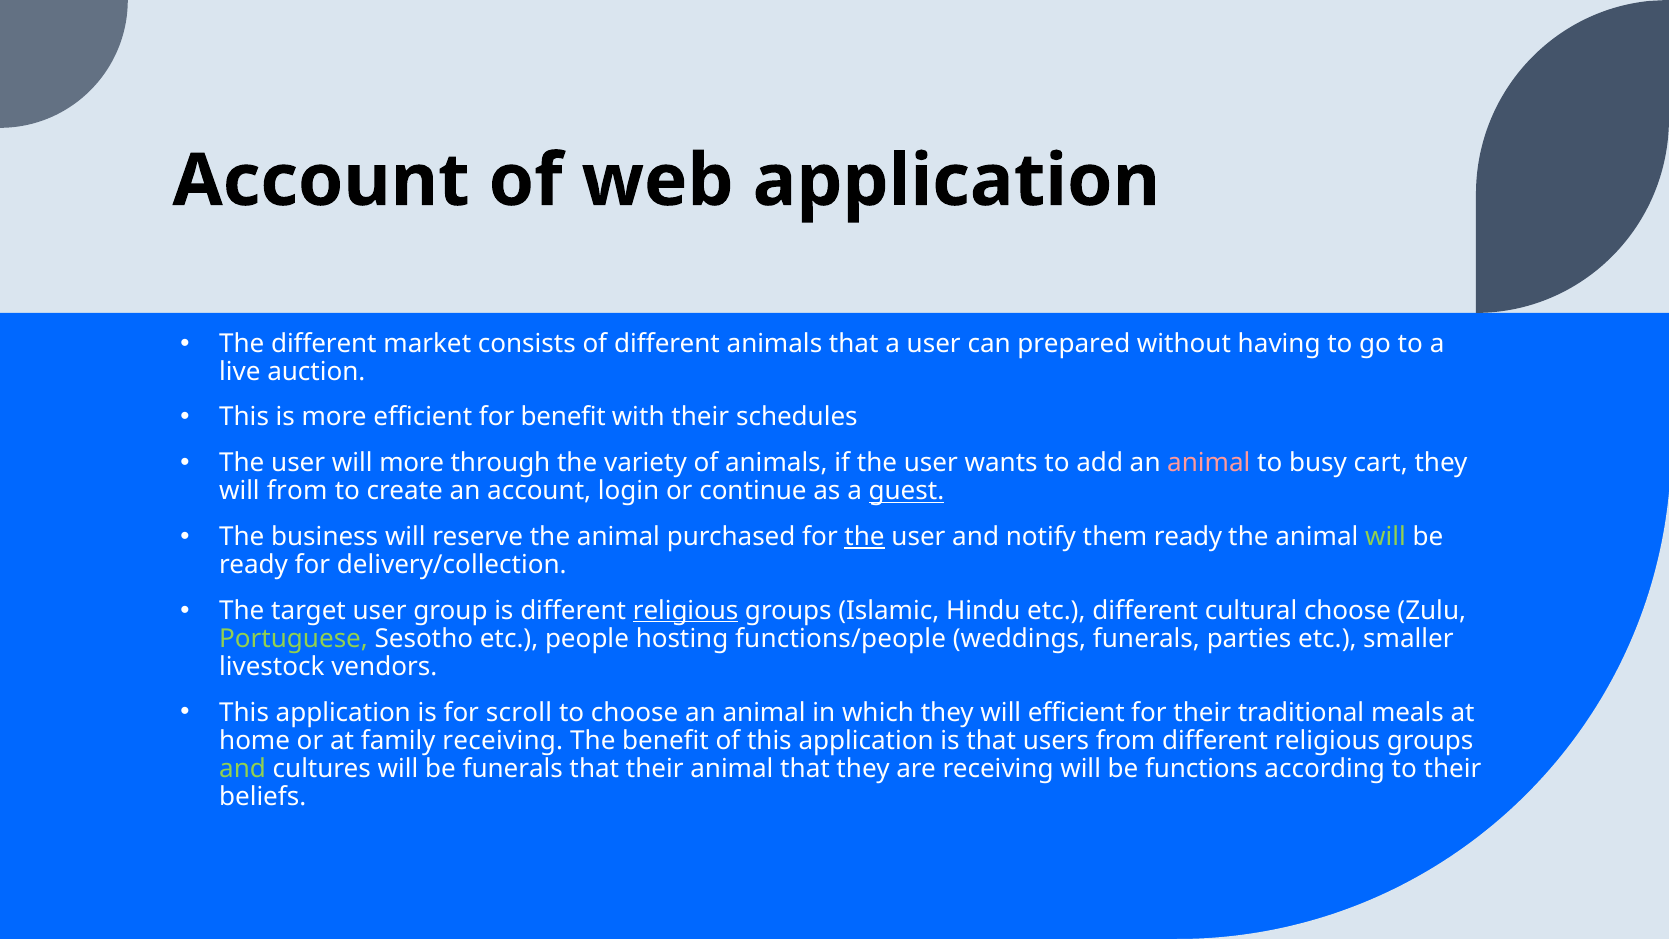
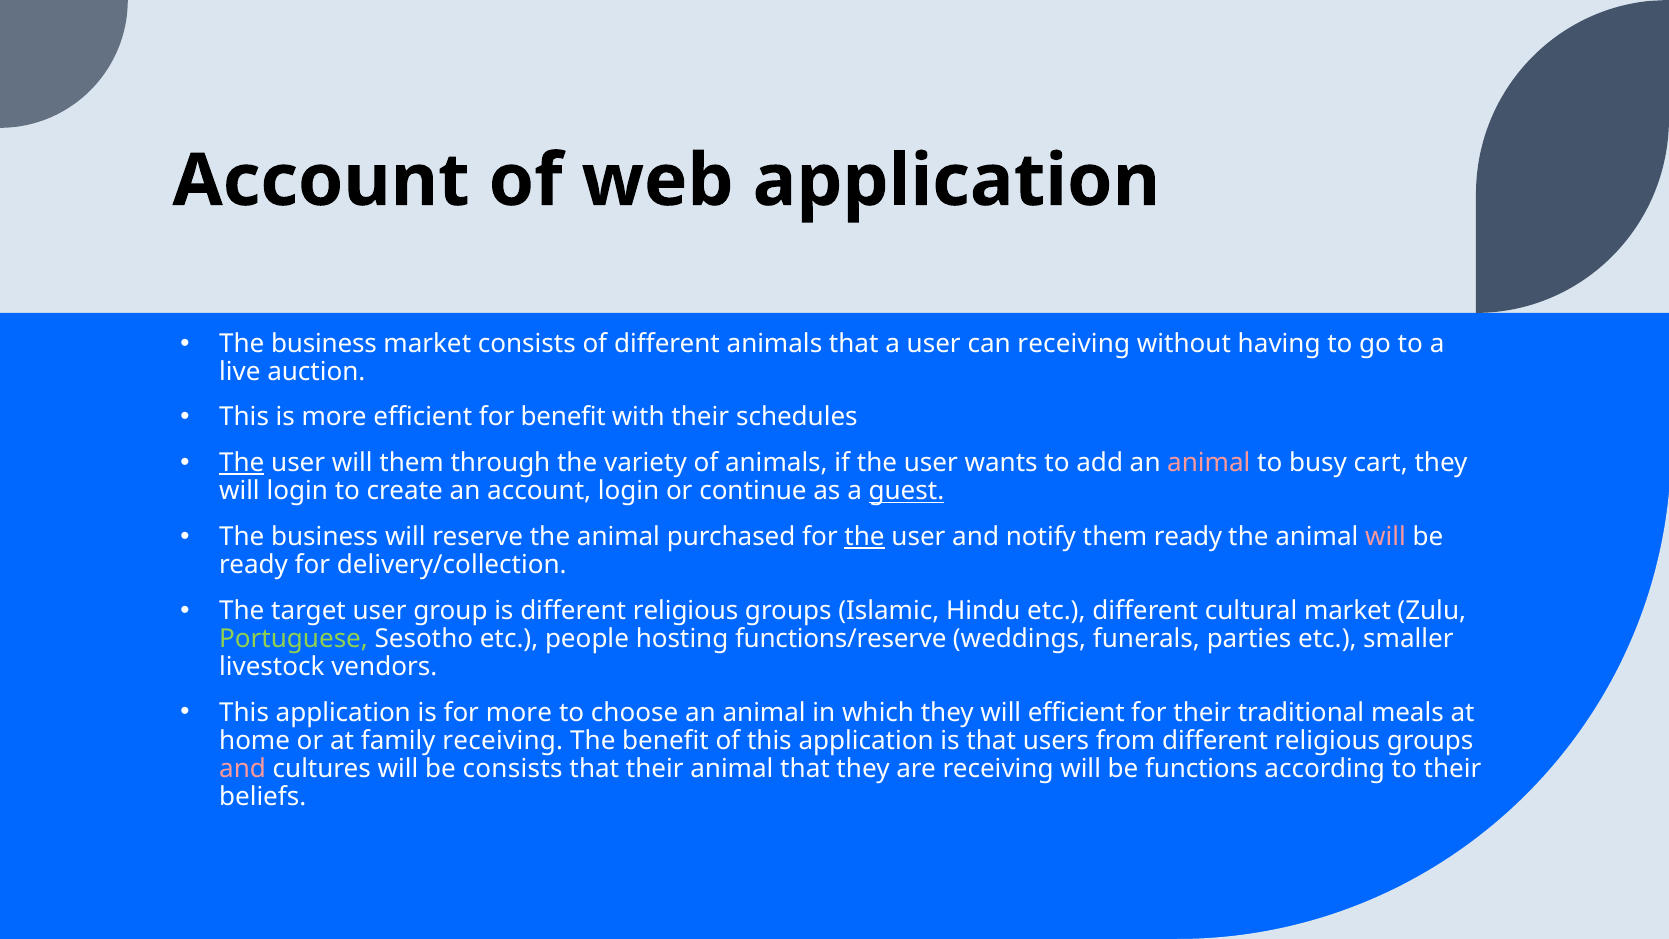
different at (324, 343): different -> business
can prepared: prepared -> receiving
The at (242, 463) underline: none -> present
will more: more -> them
will from: from -> login
will at (1385, 537) colour: light green -> pink
religious at (686, 610) underline: present -> none
cultural choose: choose -> market
functions/people: functions/people -> functions/reserve
for scroll: scroll -> more
and at (243, 769) colour: light green -> pink
be funerals: funerals -> consists
